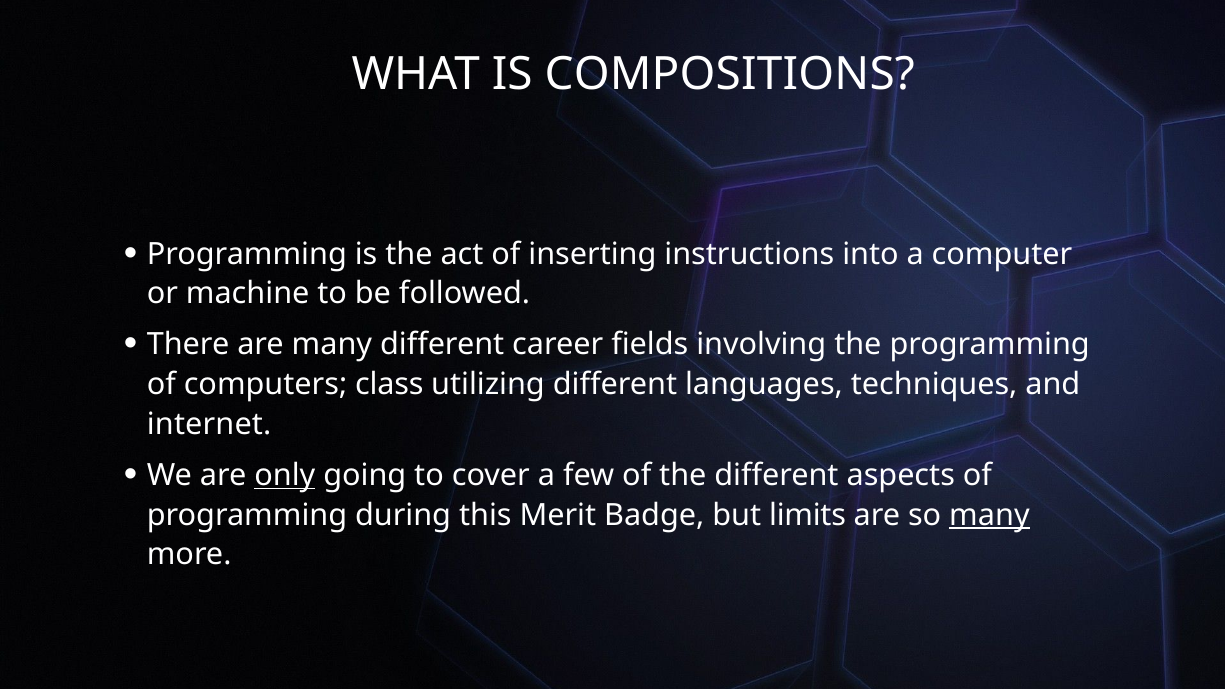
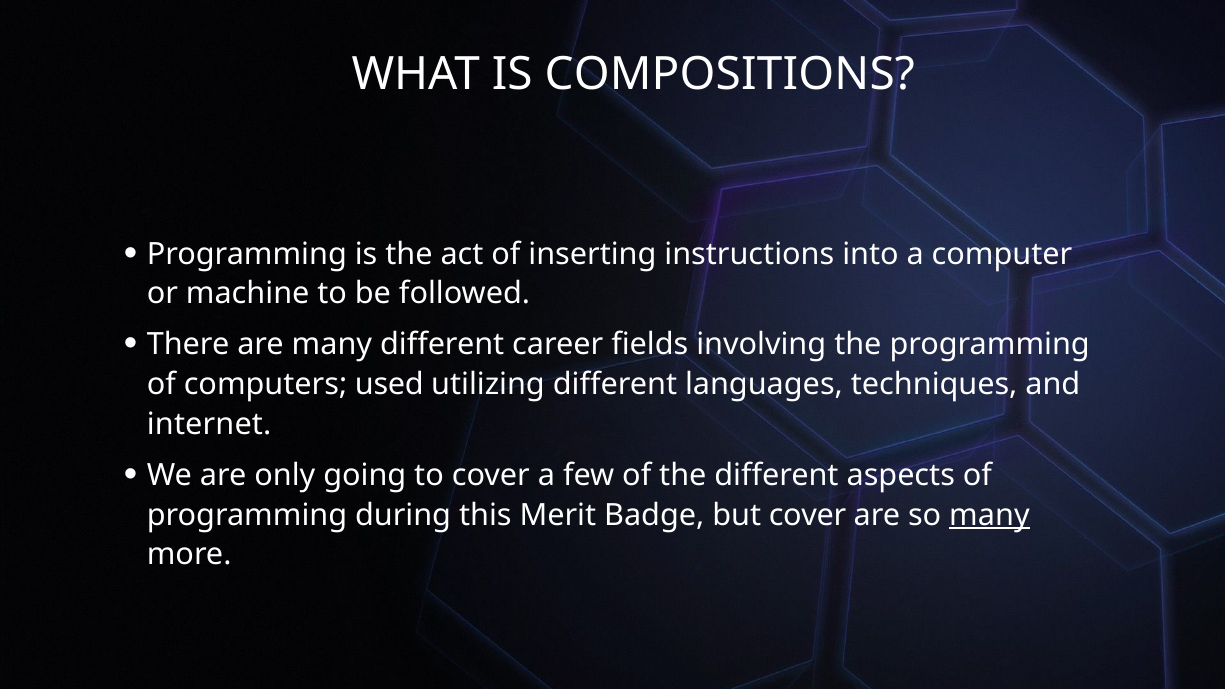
class: class -> used
only underline: present -> none
but limits: limits -> cover
